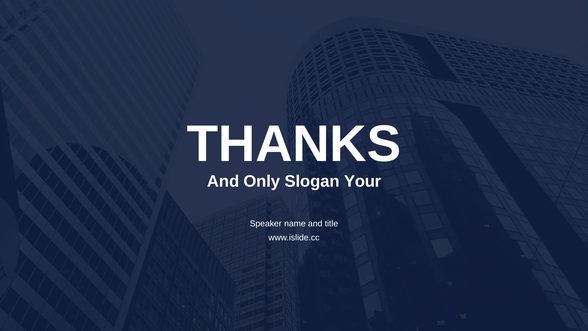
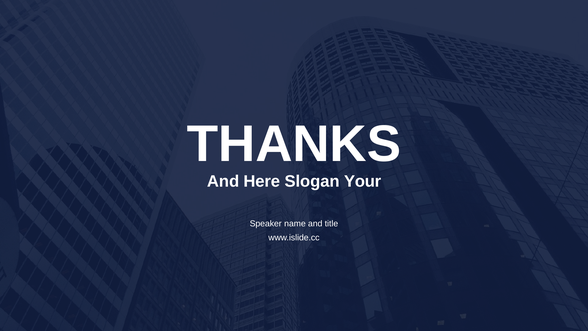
Only: Only -> Here
